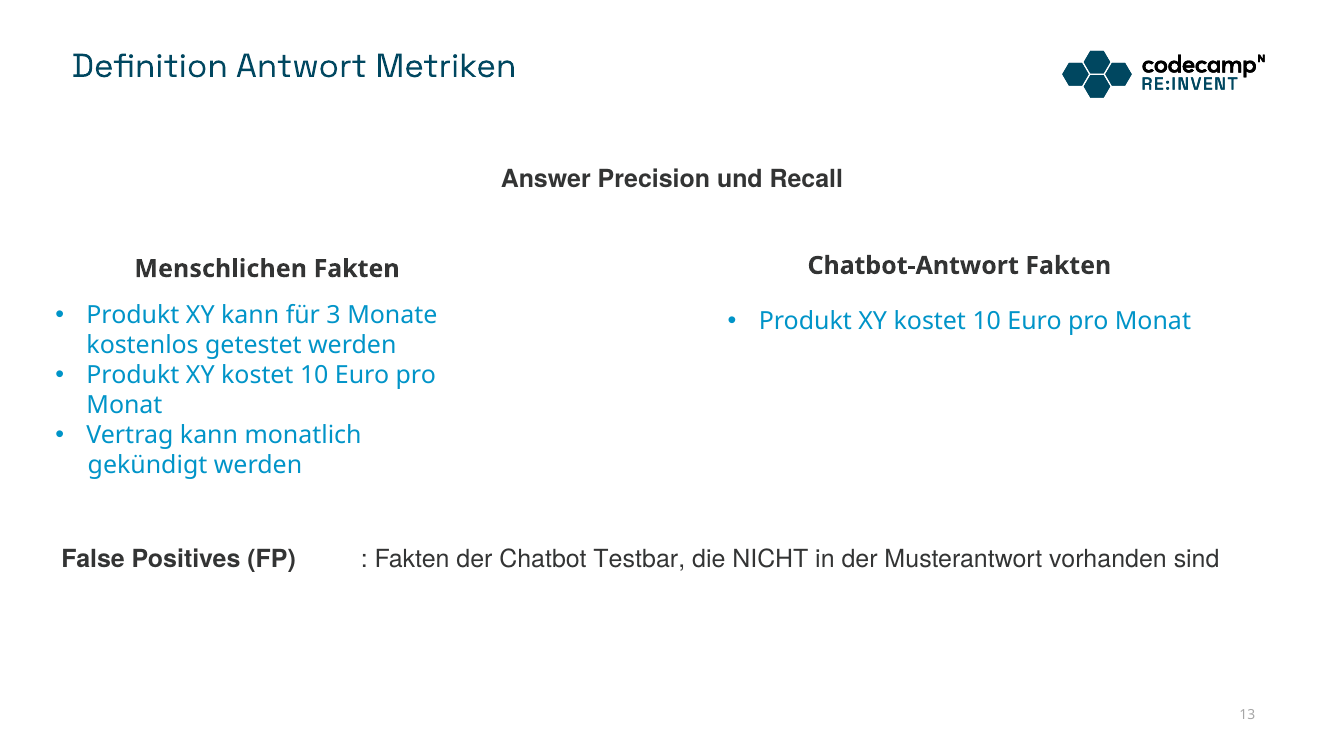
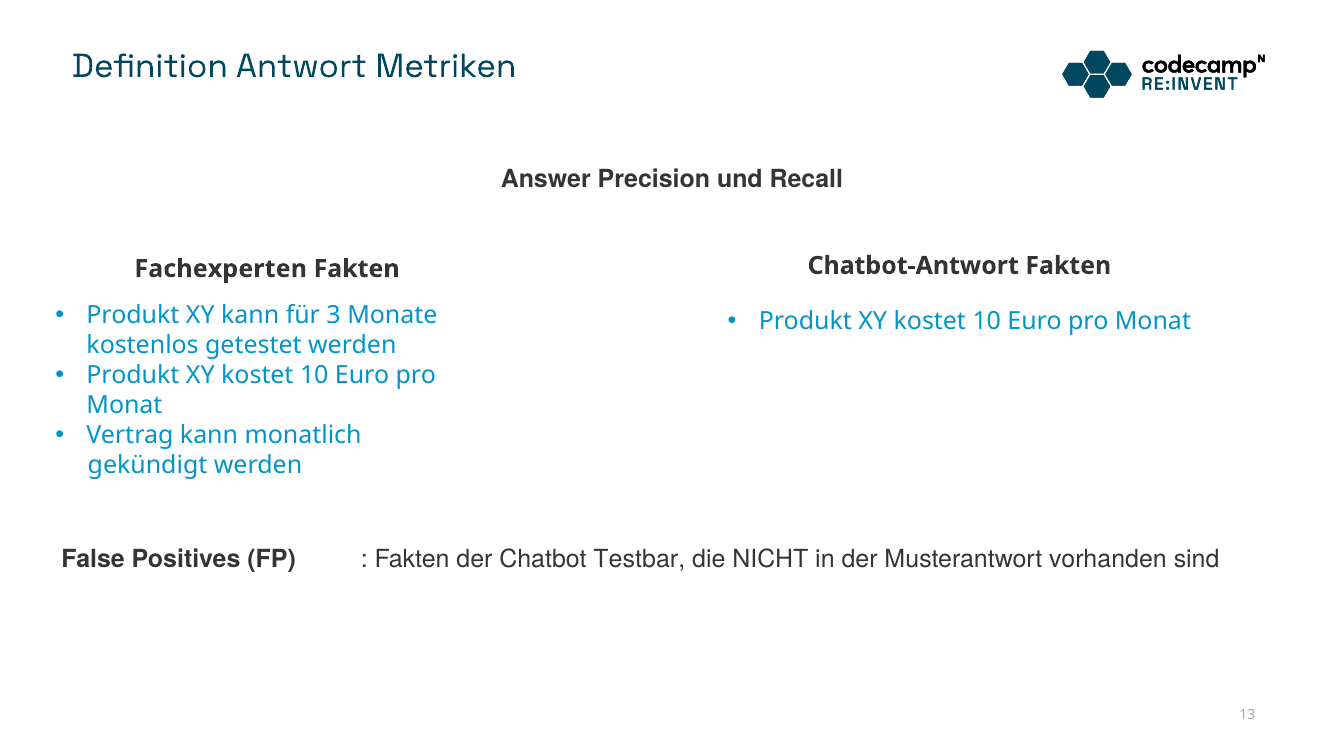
Menschlichen: Menschlichen -> Fachexperten
